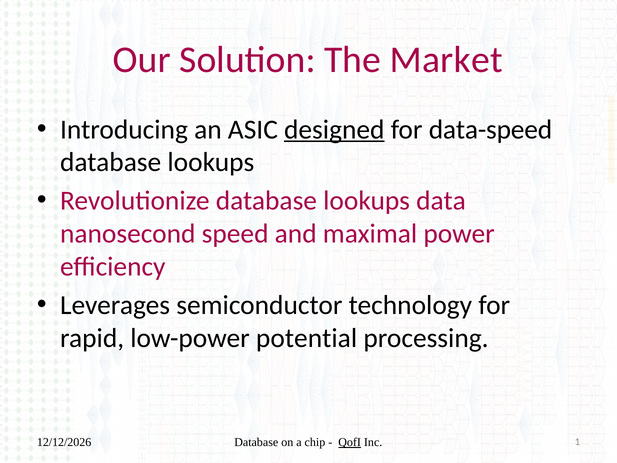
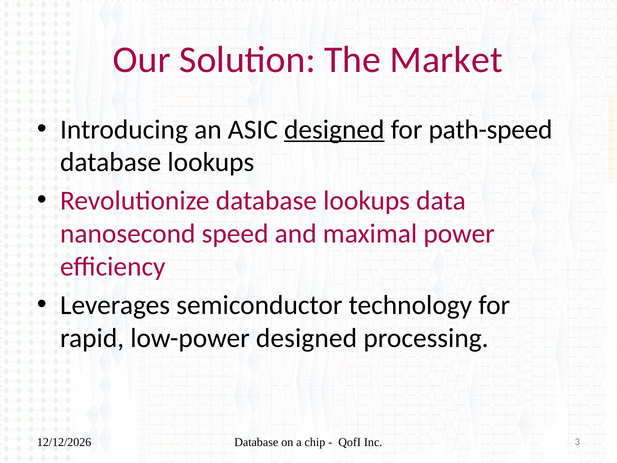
data-speed: data-speed -> path-speed
low-power potential: potential -> designed
QofI underline: present -> none
1: 1 -> 3
